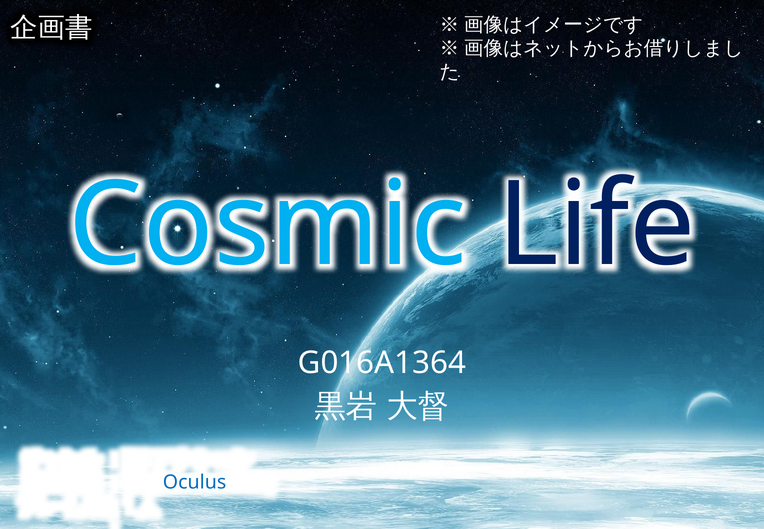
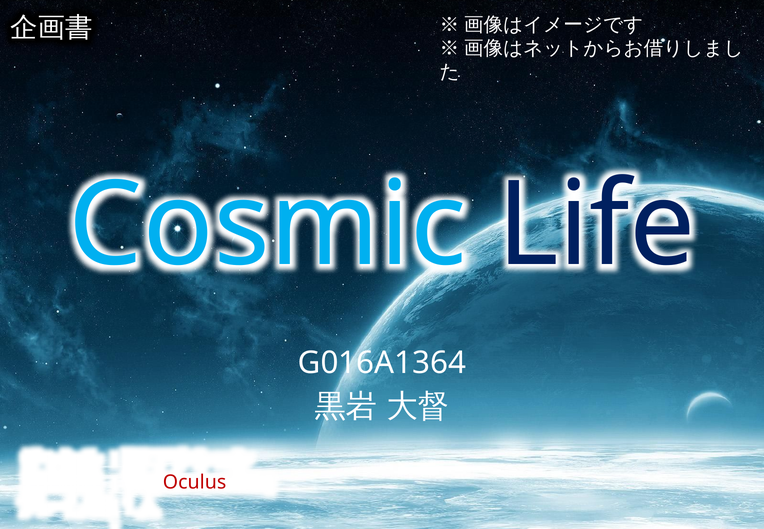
Oculus colour: blue -> red
